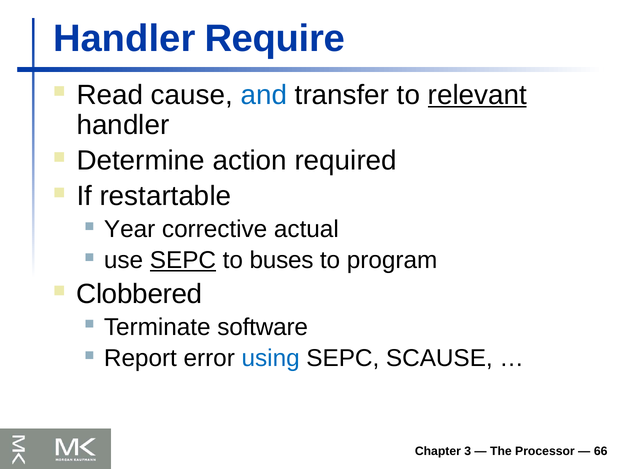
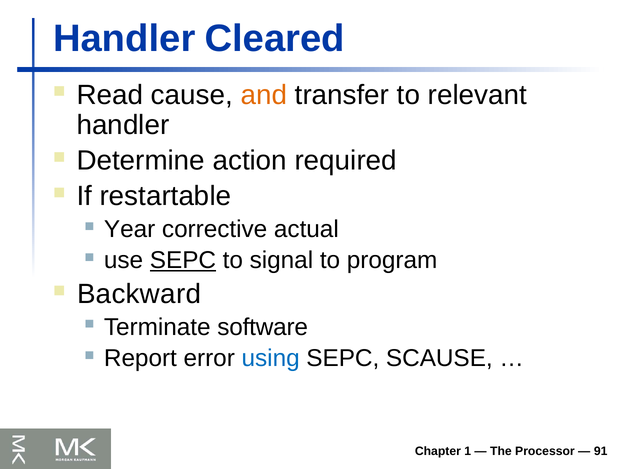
Require: Require -> Cleared
and colour: blue -> orange
relevant underline: present -> none
buses: buses -> signal
Clobbered: Clobbered -> Backward
3: 3 -> 1
66: 66 -> 91
